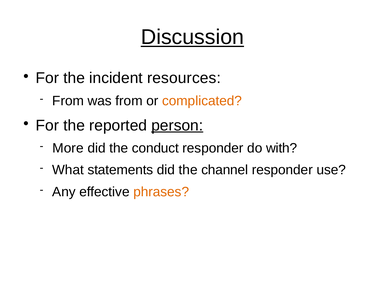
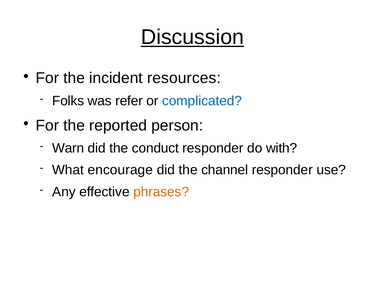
From at (68, 101): From -> Folks
was from: from -> refer
complicated colour: orange -> blue
person underline: present -> none
More: More -> Warn
statements: statements -> encourage
